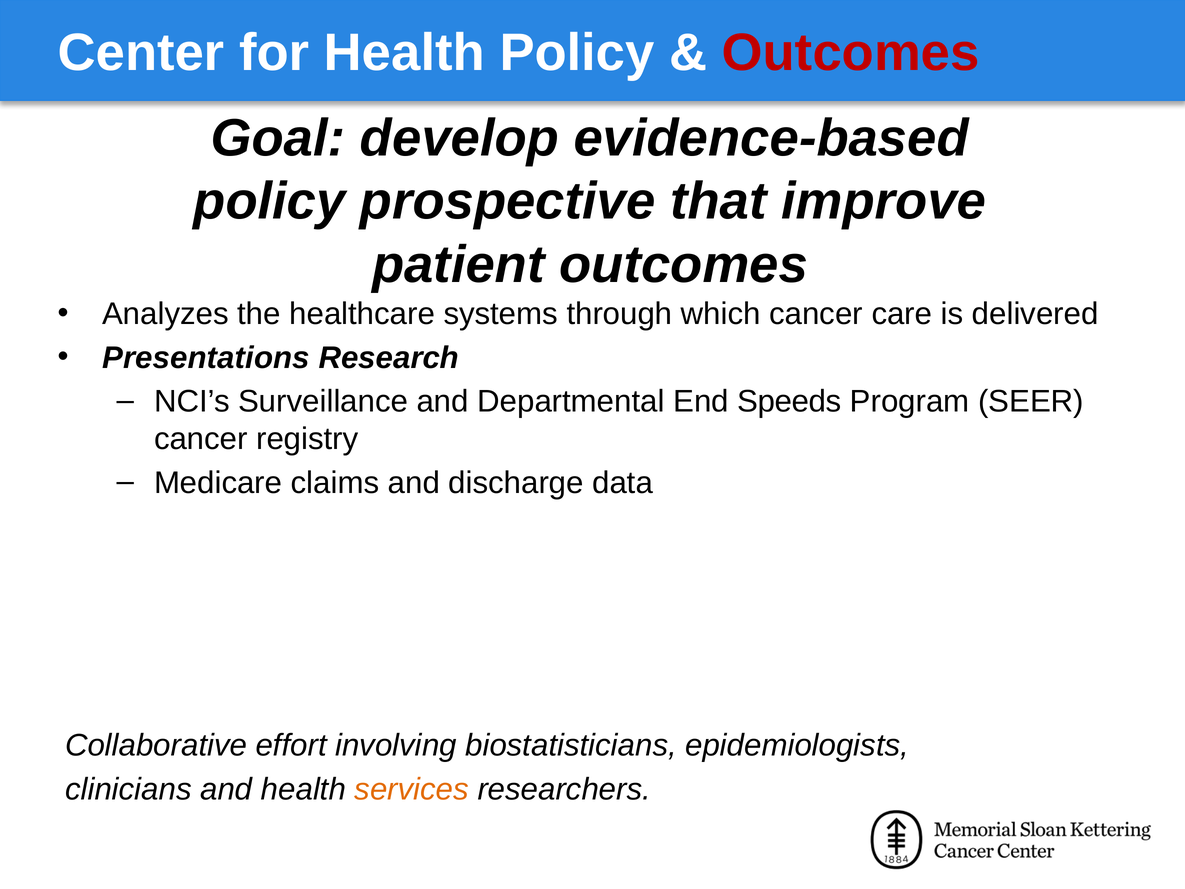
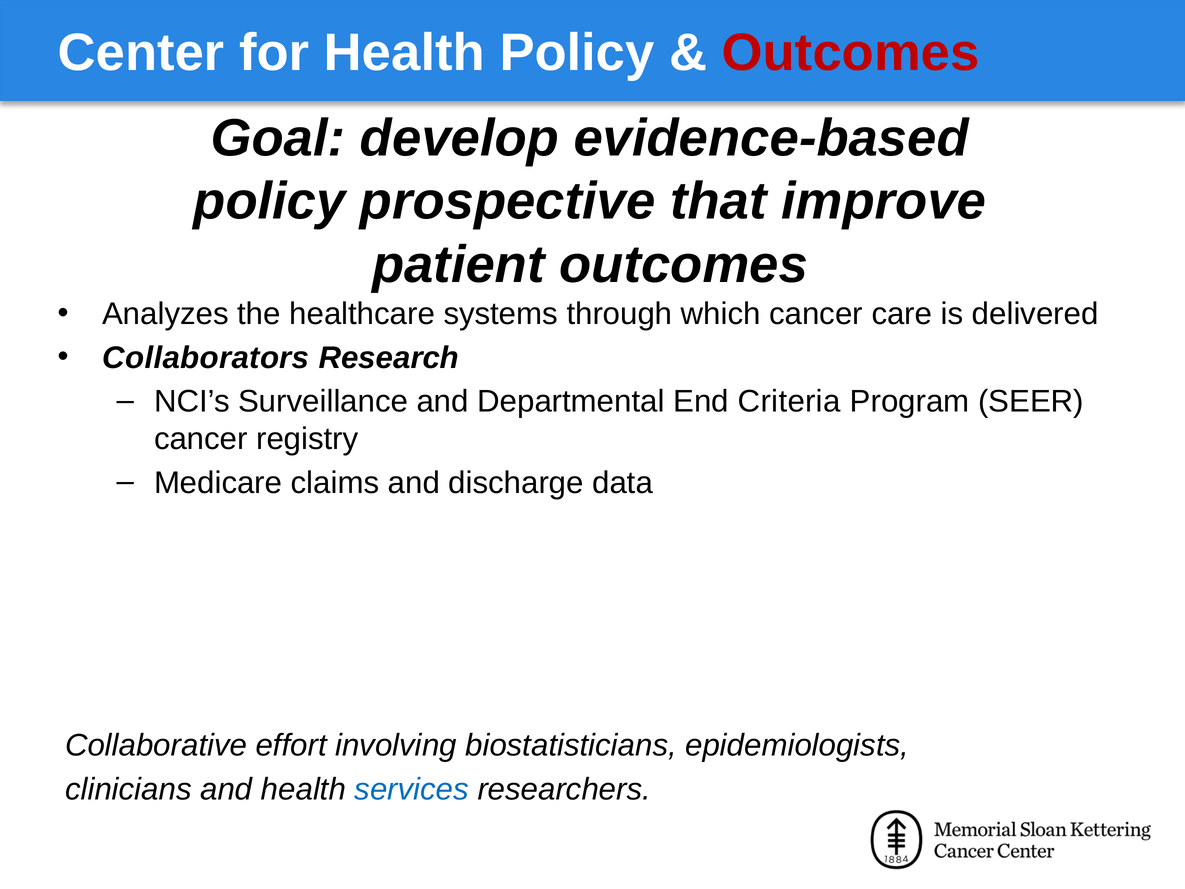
Presentations: Presentations -> Collaborators
Speeds: Speeds -> Criteria
services colour: orange -> blue
